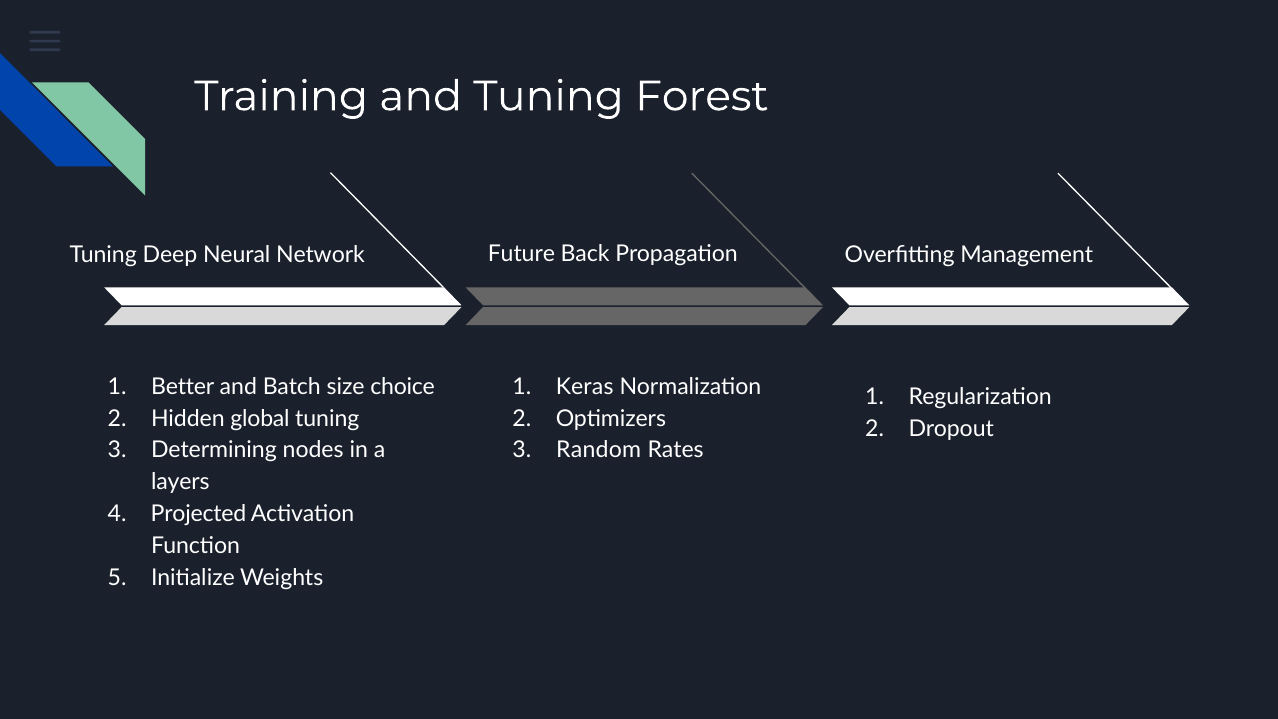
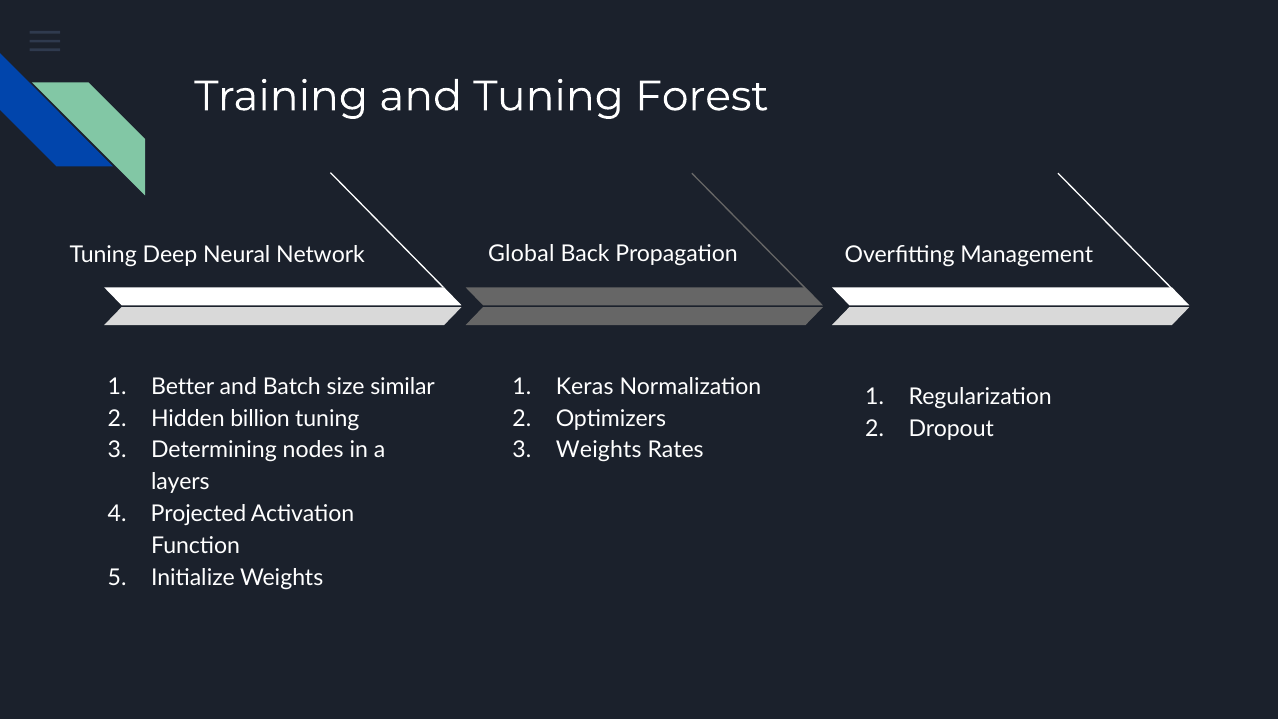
Future: Future -> Global
choice: choice -> similar
global: global -> billion
Random at (599, 450): Random -> Weights
